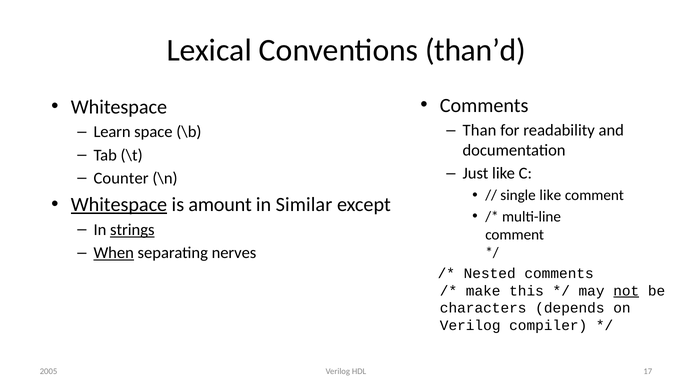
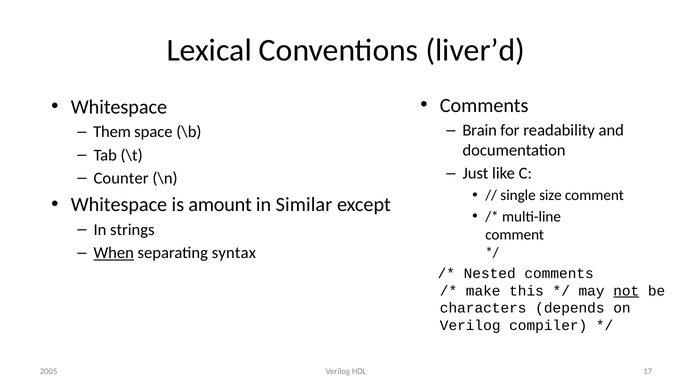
than’d: than’d -> liver’d
Than: Than -> Brain
Learn: Learn -> Them
single like: like -> size
Whitespace at (119, 205) underline: present -> none
strings underline: present -> none
nerves: nerves -> syntax
